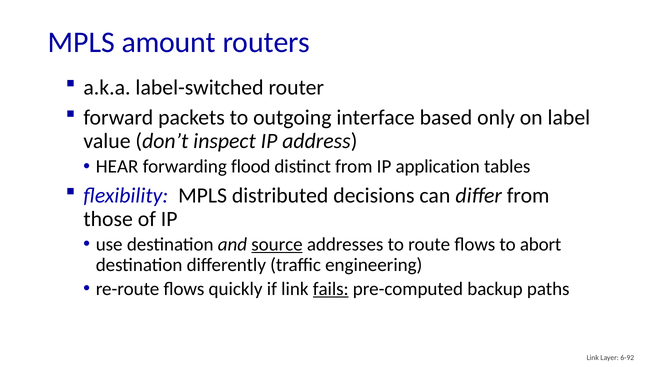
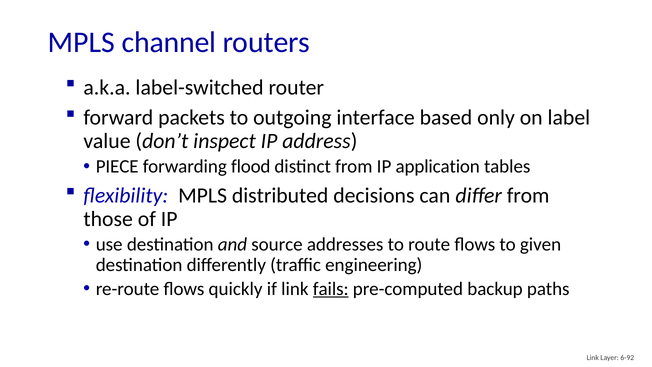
amount: amount -> channel
HEAR: HEAR -> PIECE
source underline: present -> none
abort: abort -> given
